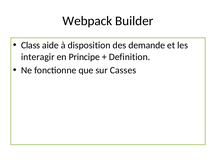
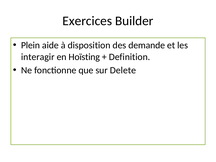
Webpack: Webpack -> Exercices
Class: Class -> Plein
Principe: Principe -> Hoïsting
Casses: Casses -> Delete
